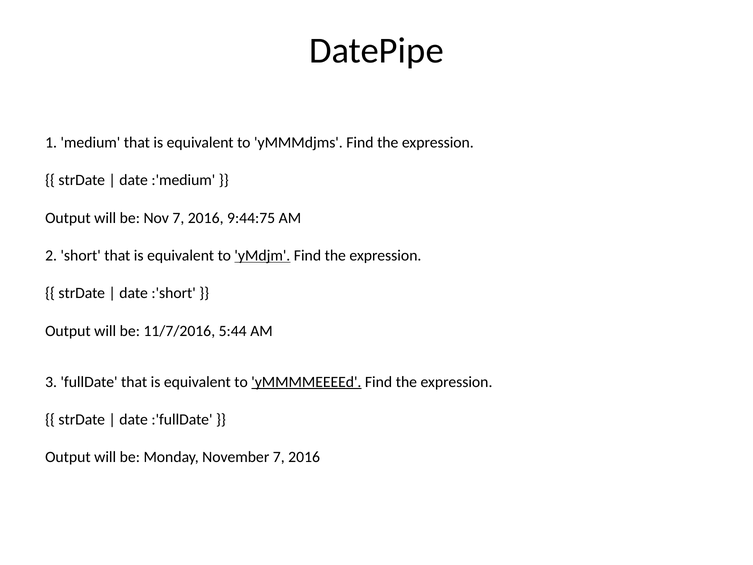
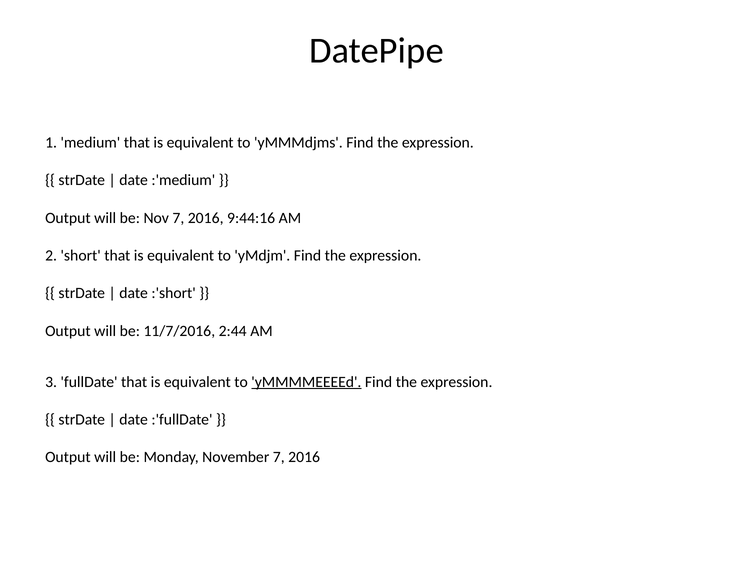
9:44:75: 9:44:75 -> 9:44:16
yMdjm underline: present -> none
5:44: 5:44 -> 2:44
